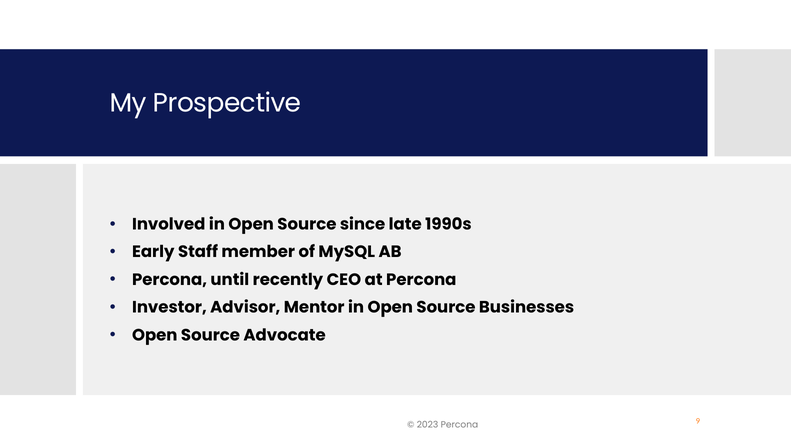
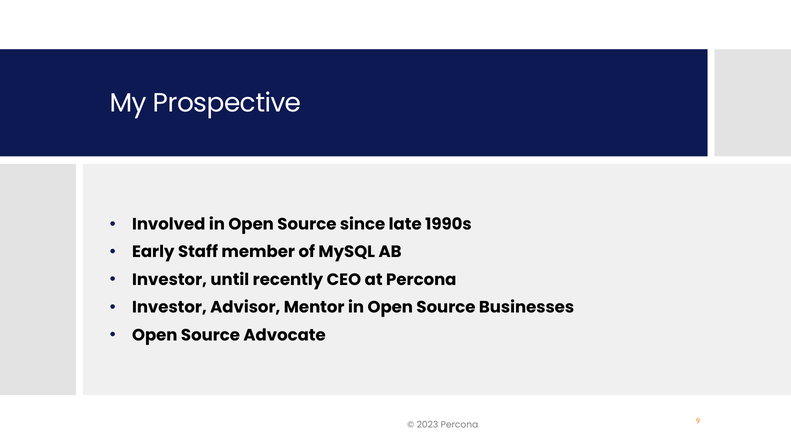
Percona at (170, 280): Percona -> Investor
